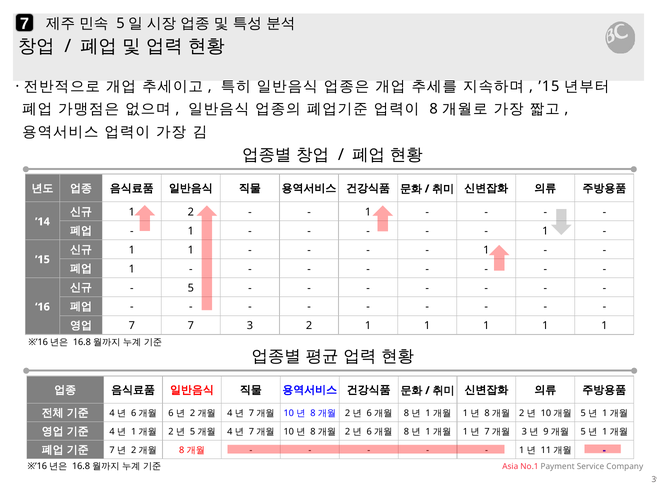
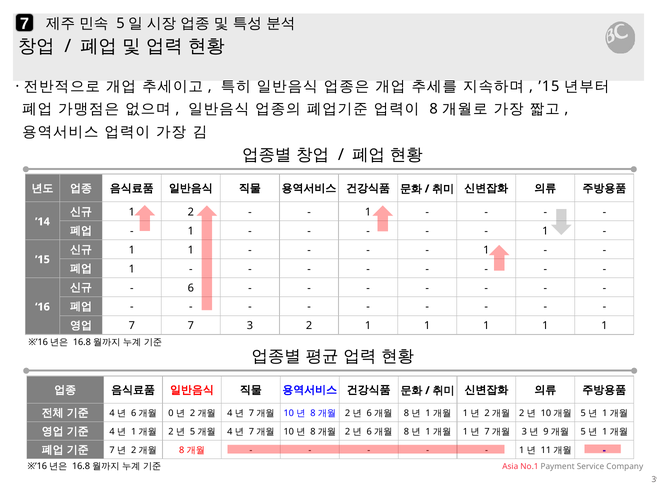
5 at (191, 288): 5 -> 6
6 at (171, 413): 6 -> 0
8 at (487, 413): 8 -> 2
